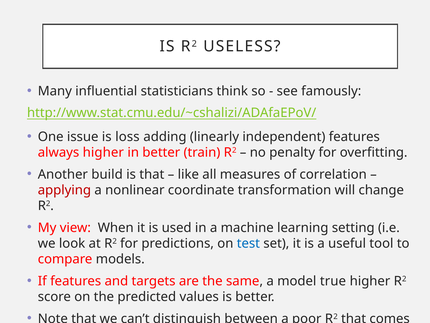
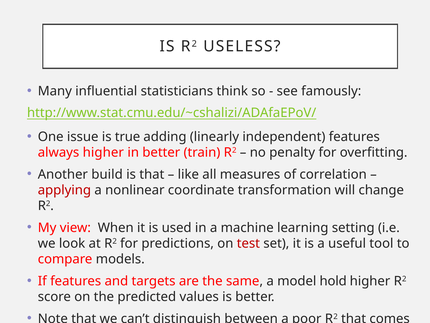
loss: loss -> true
test colour: blue -> red
true: true -> hold
